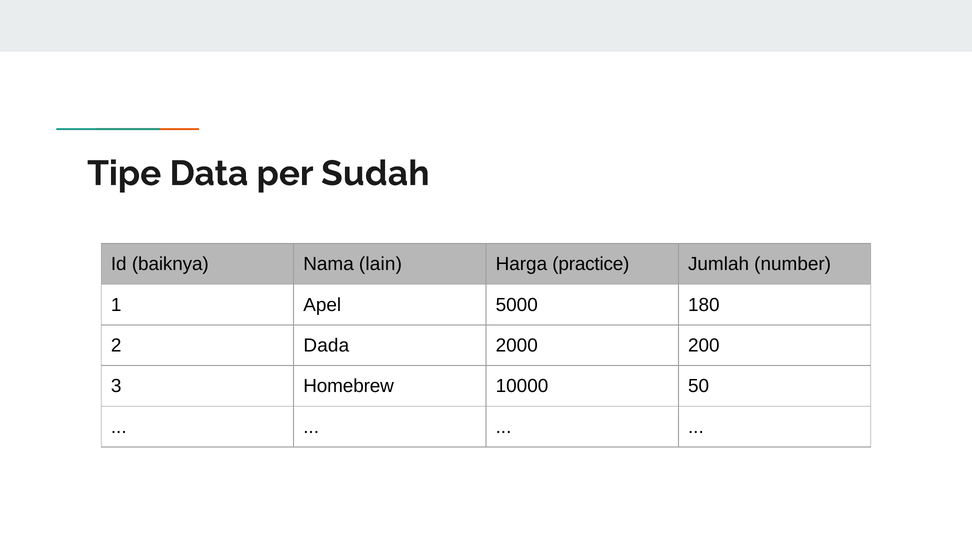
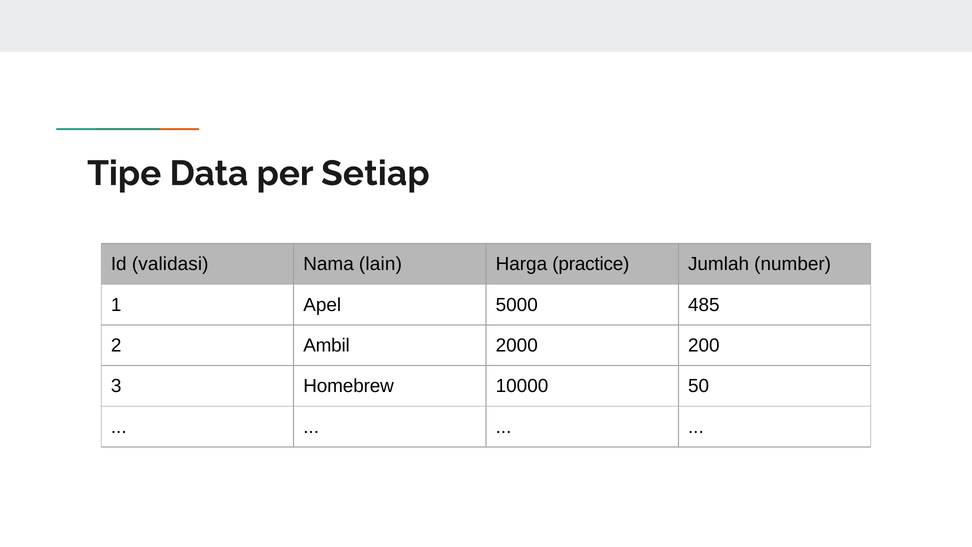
Sudah: Sudah -> Setiap
baiknya: baiknya -> validasi
180: 180 -> 485
Dada: Dada -> Ambil
